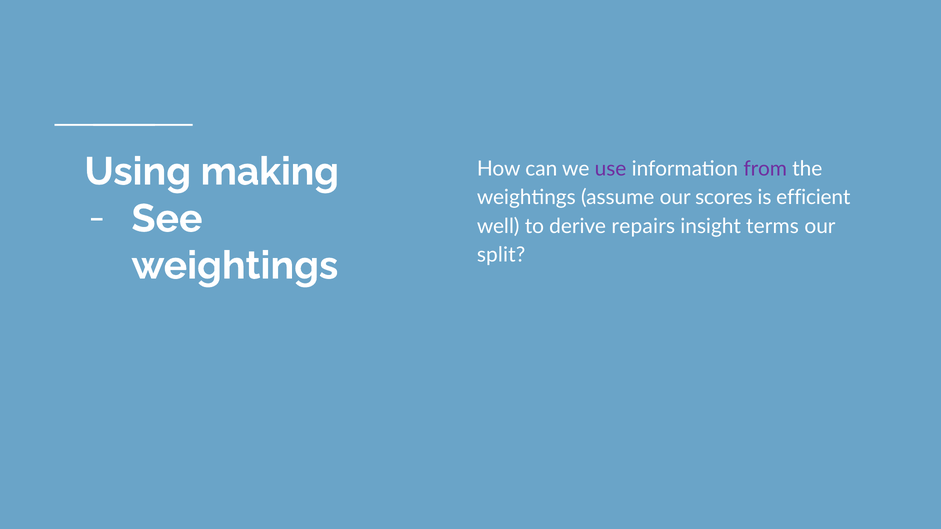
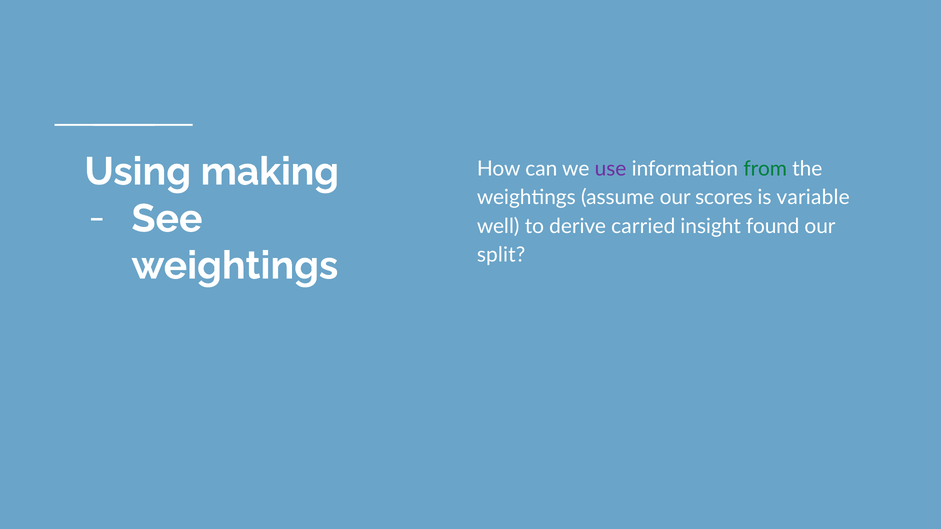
from colour: purple -> green
efficient: efficient -> variable
repairs: repairs -> carried
terms: terms -> found
